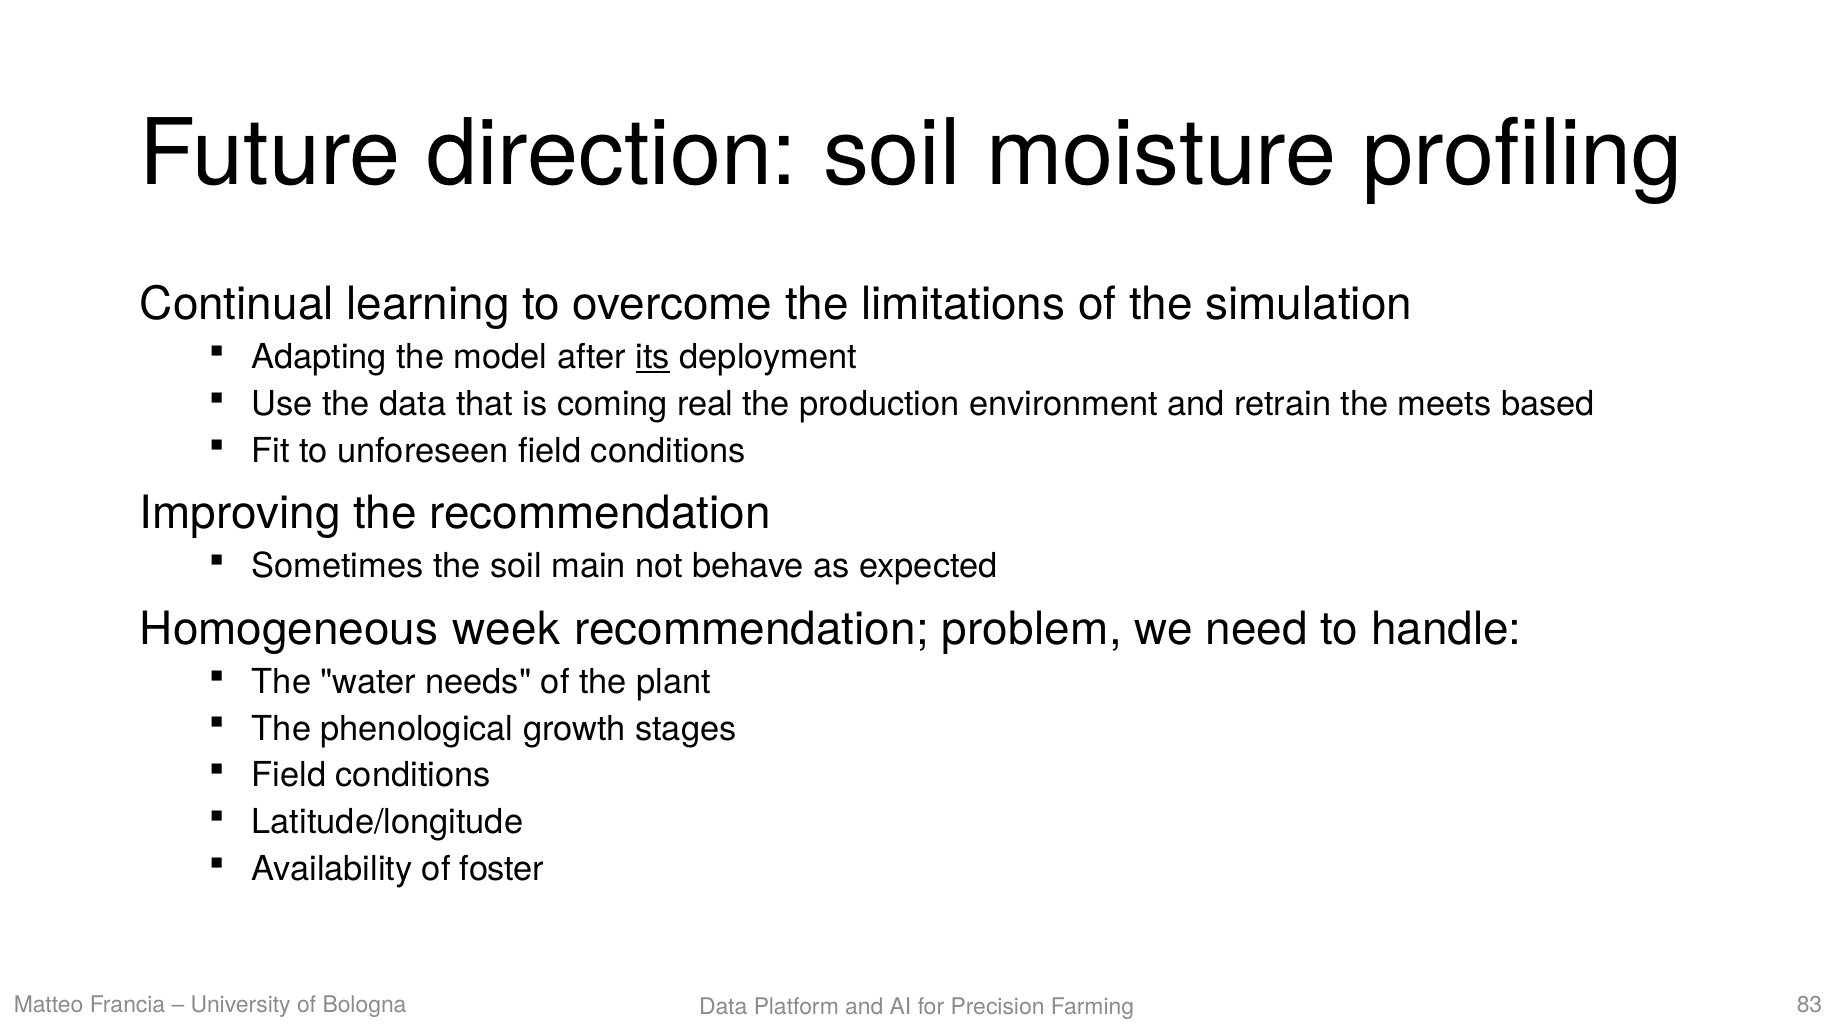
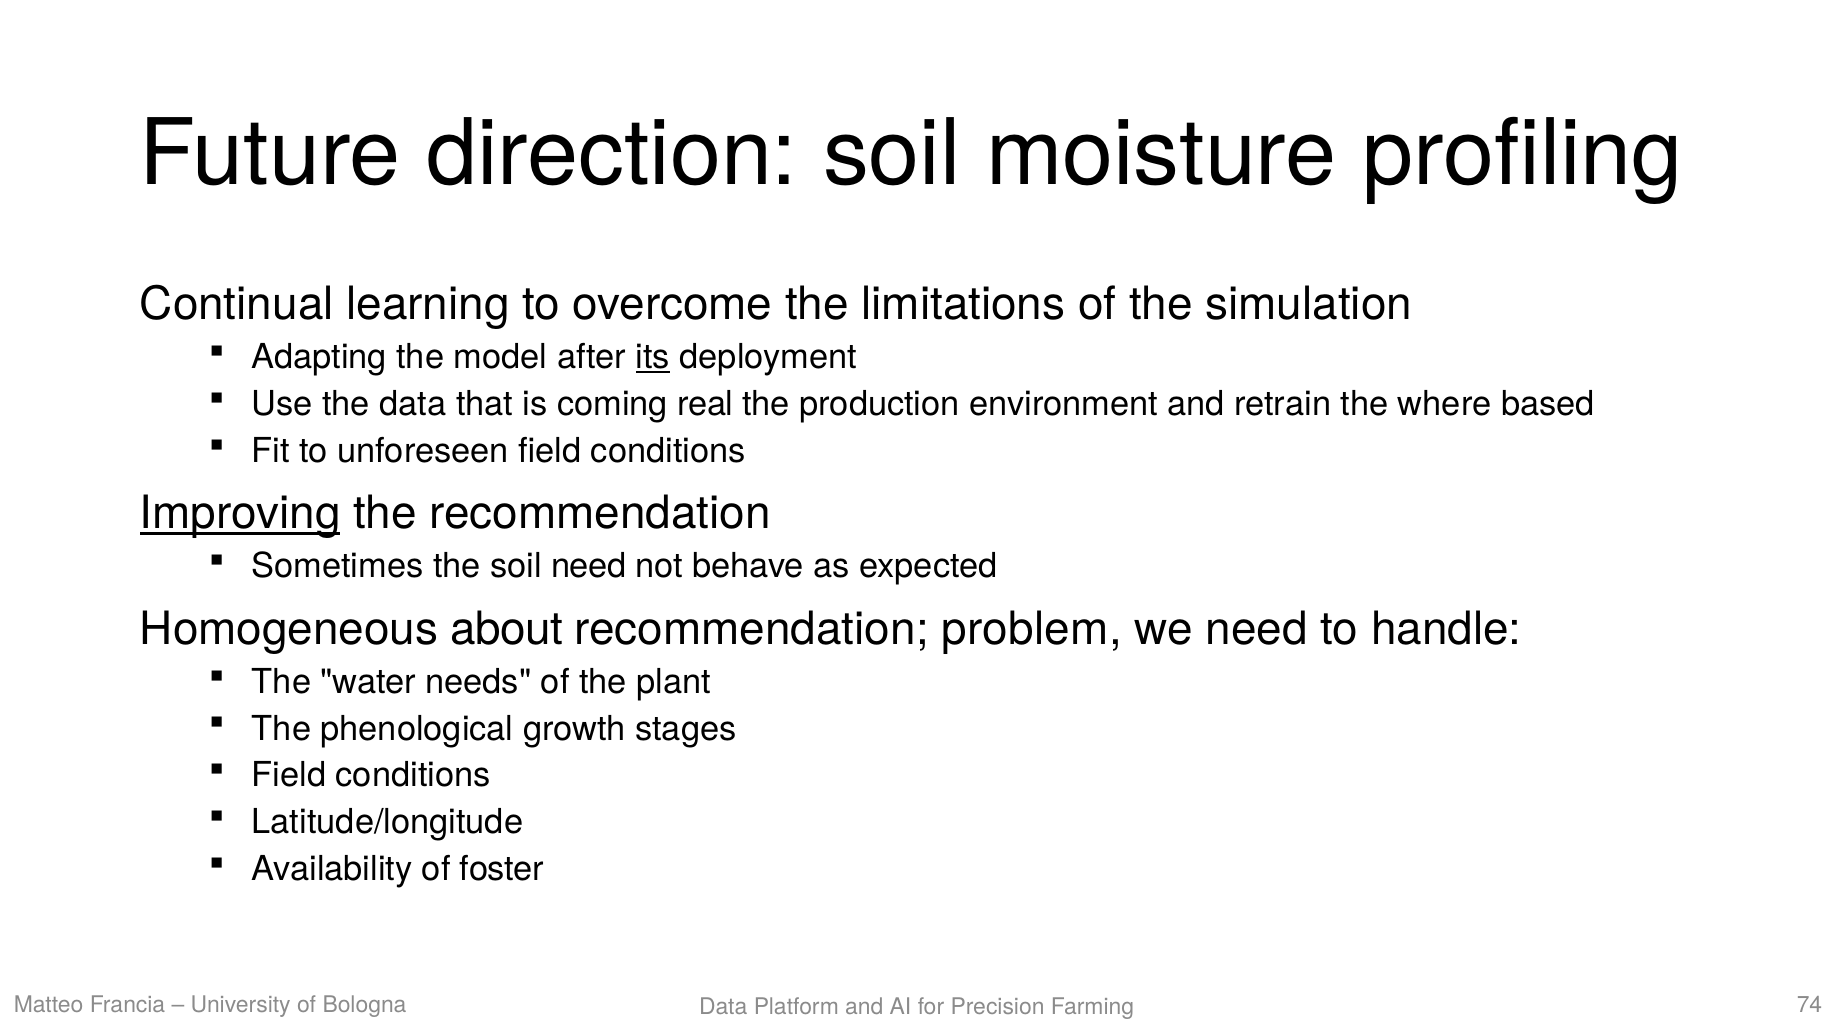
meets: meets -> where
Improving underline: none -> present
soil main: main -> need
week: week -> about
83: 83 -> 74
